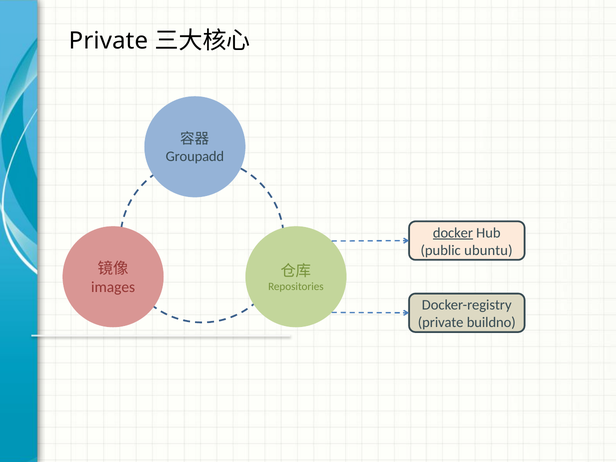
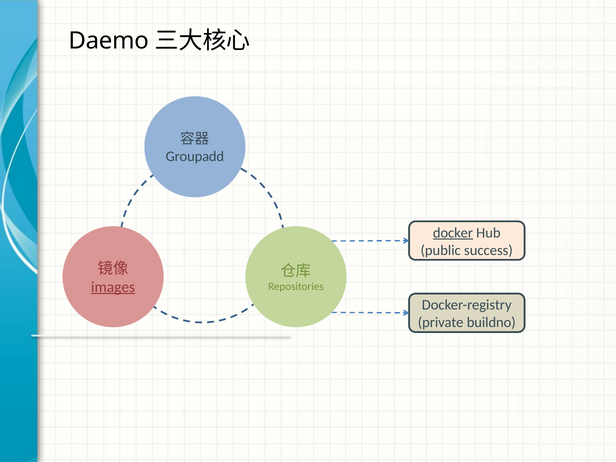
Private at (108, 41): Private -> Daemo
ubuntu: ubuntu -> success
images underline: none -> present
